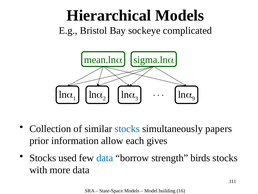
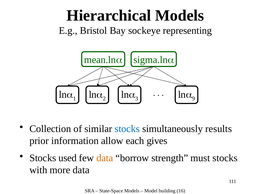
complicated: complicated -> representing
papers: papers -> results
data at (105, 158) colour: blue -> orange
birds: birds -> must
